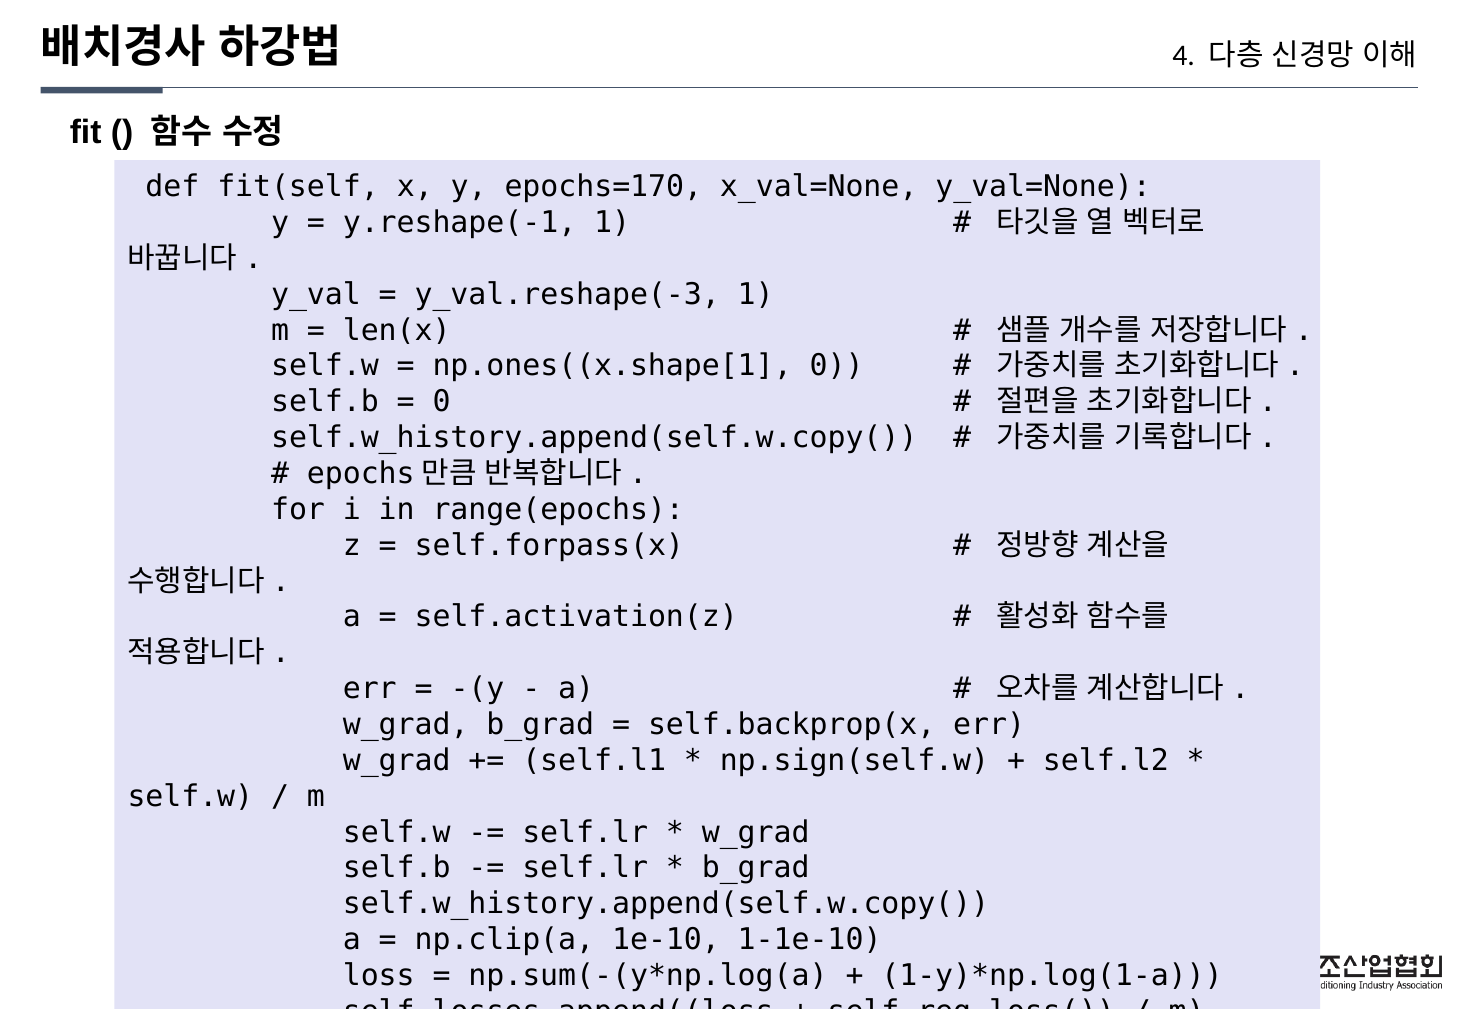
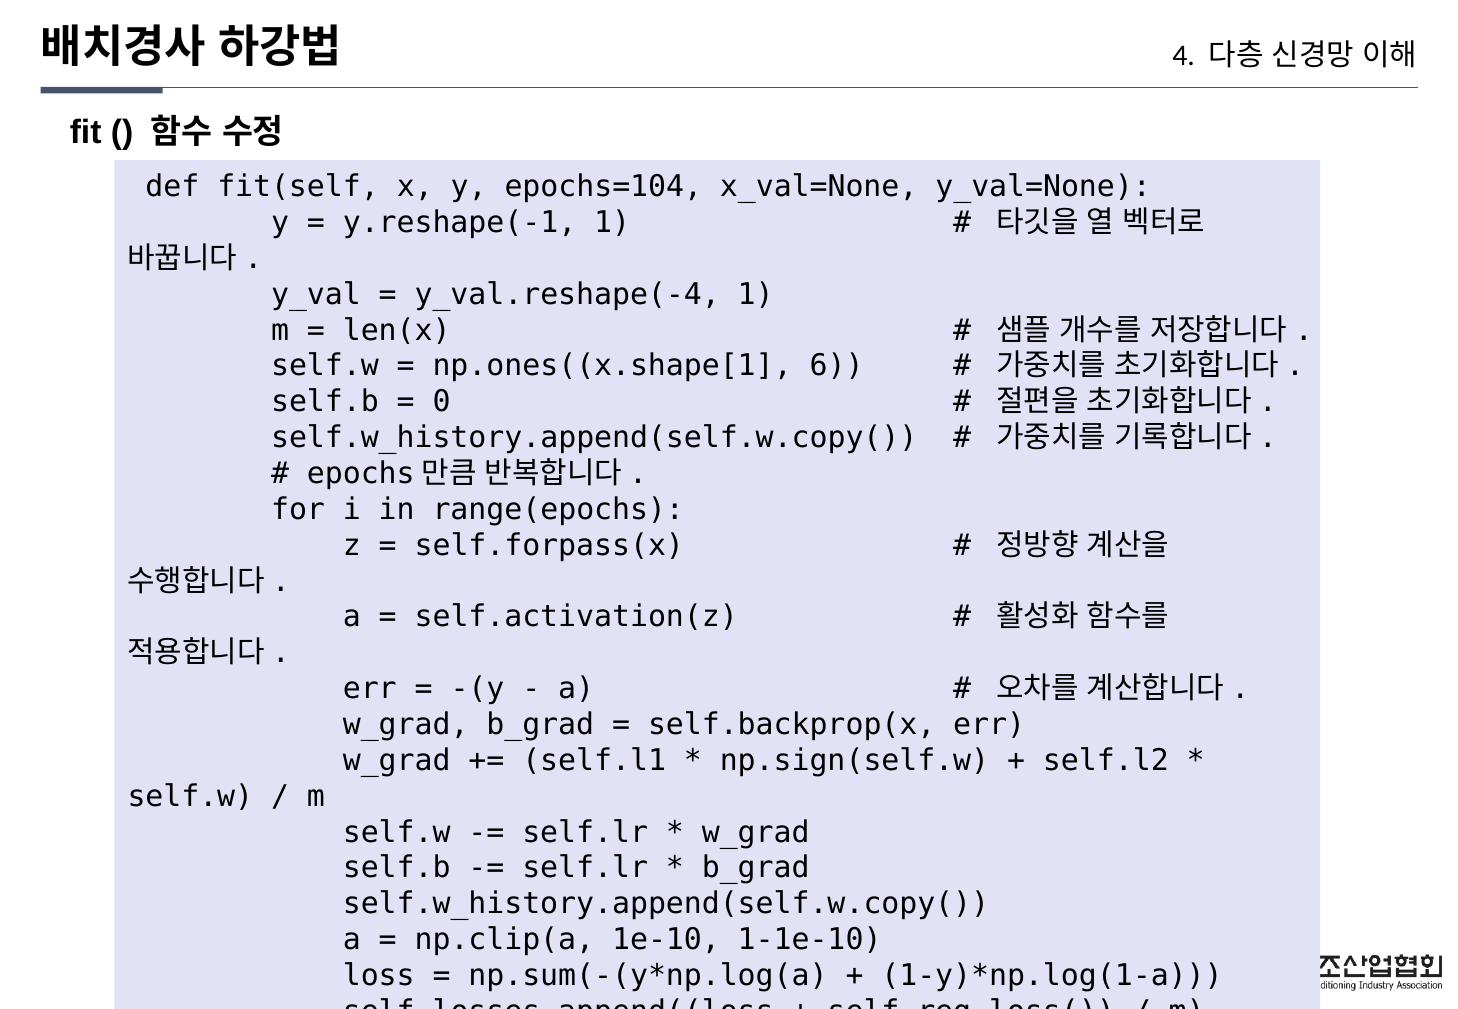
epochs=170: epochs=170 -> epochs=104
y_val.reshape(-3: y_val.reshape(-3 -> y_val.reshape(-4
np.ones((x.shape[1 0: 0 -> 6
